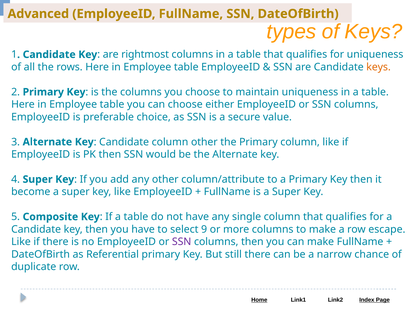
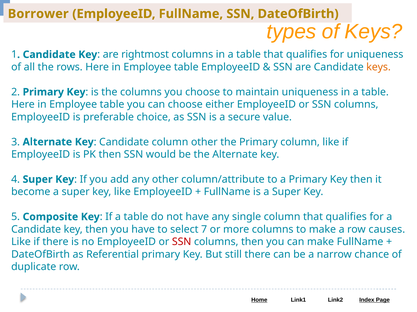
Advanced: Advanced -> Borrower
9: 9 -> 7
escape: escape -> causes
SSN at (182, 242) colour: purple -> red
